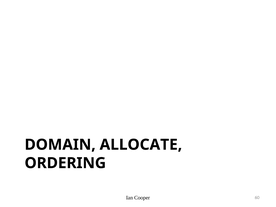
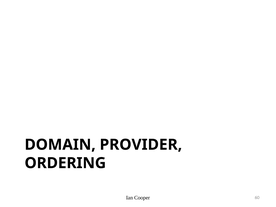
ALLOCATE: ALLOCATE -> PROVIDER
